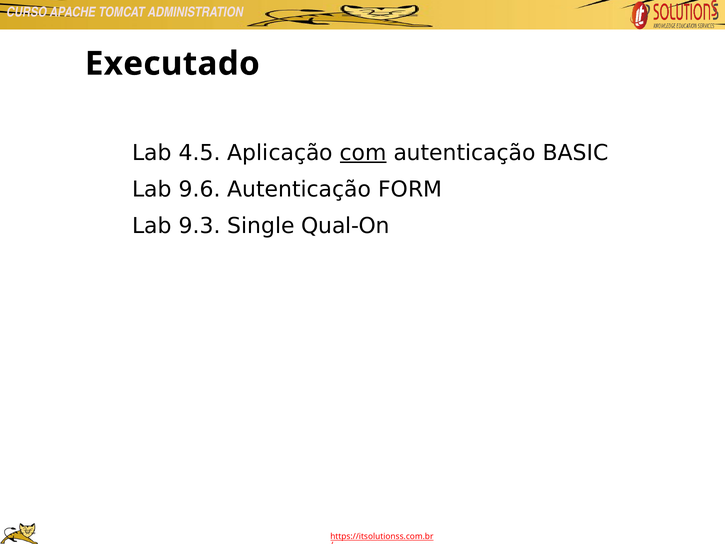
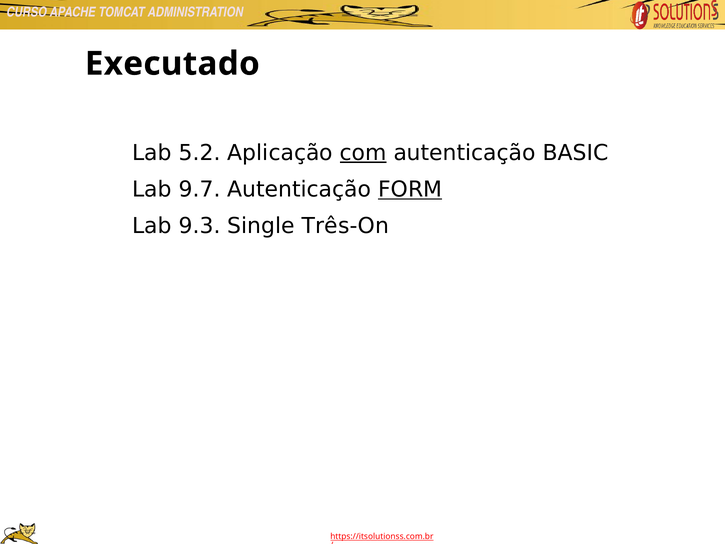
4.5: 4.5 -> 5.2
9.6: 9.6 -> 9.7
FORM underline: none -> present
Qual-On: Qual-On -> Três-On
